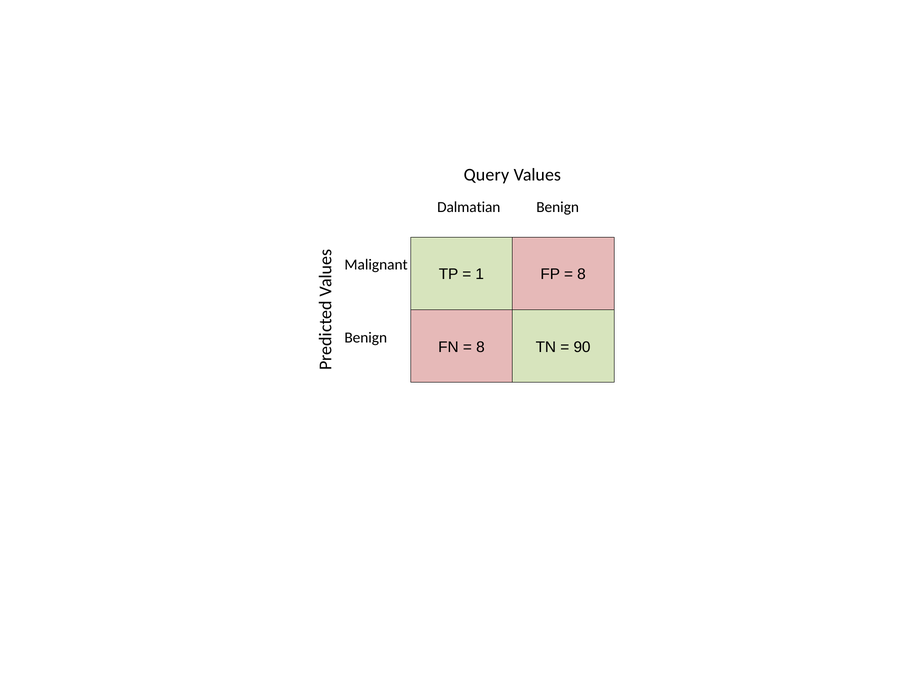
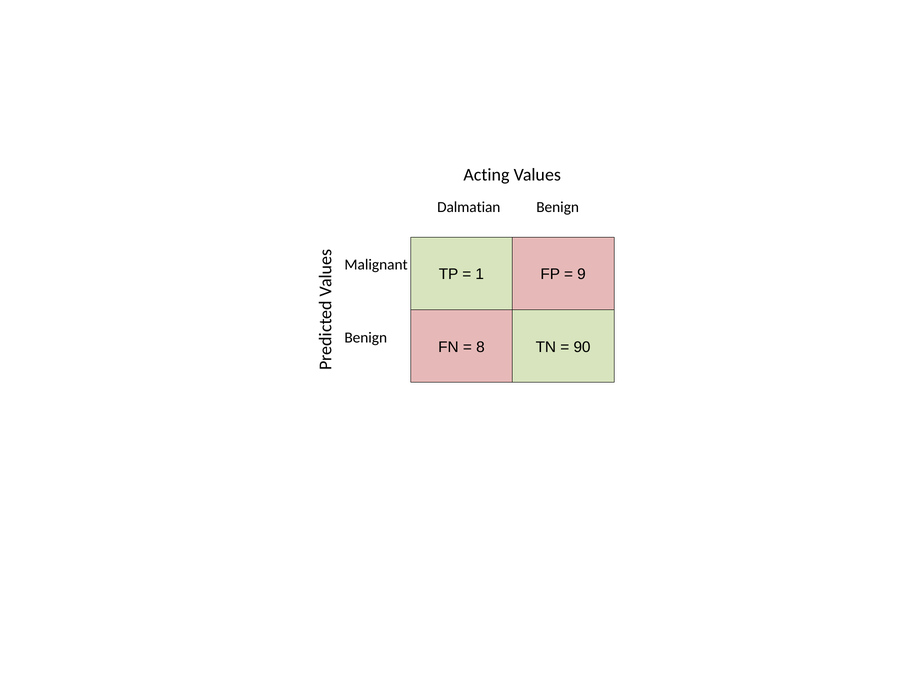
Query: Query -> Acting
8 at (581, 274): 8 -> 9
